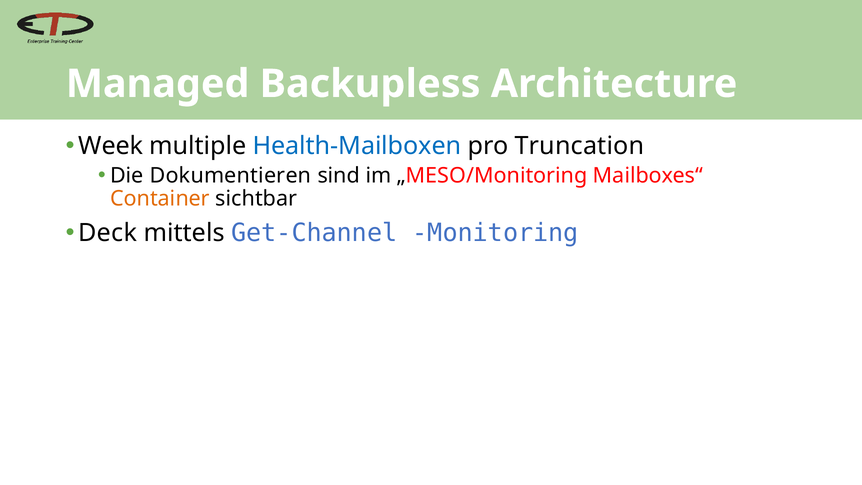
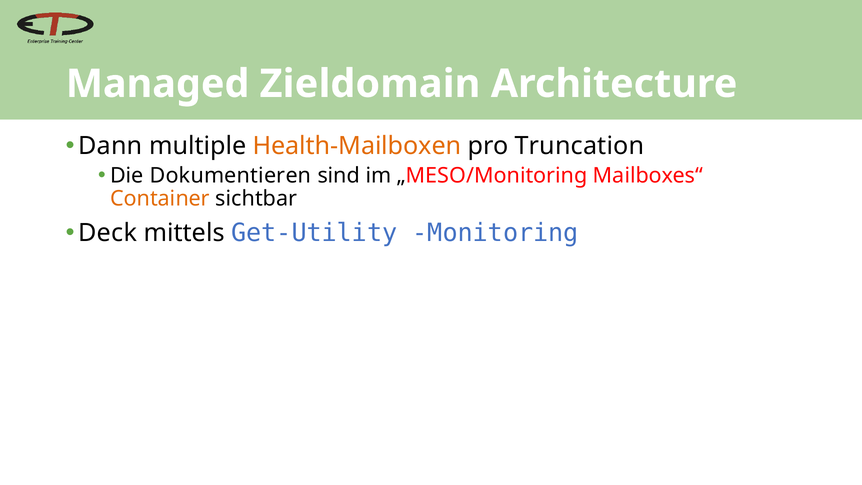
Backupless: Backupless -> Zieldomain
Week: Week -> Dann
Health-Mailboxen colour: blue -> orange
Get-Channel: Get-Channel -> Get-Utility
